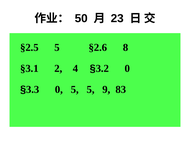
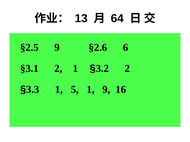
50: 50 -> 13
23: 23 -> 64
§2.5 5: 5 -> 9
8: 8 -> 6
2 4: 4 -> 1
§3.2 0: 0 -> 2
§3.3 0: 0 -> 1
5 5: 5 -> 1
83: 83 -> 16
